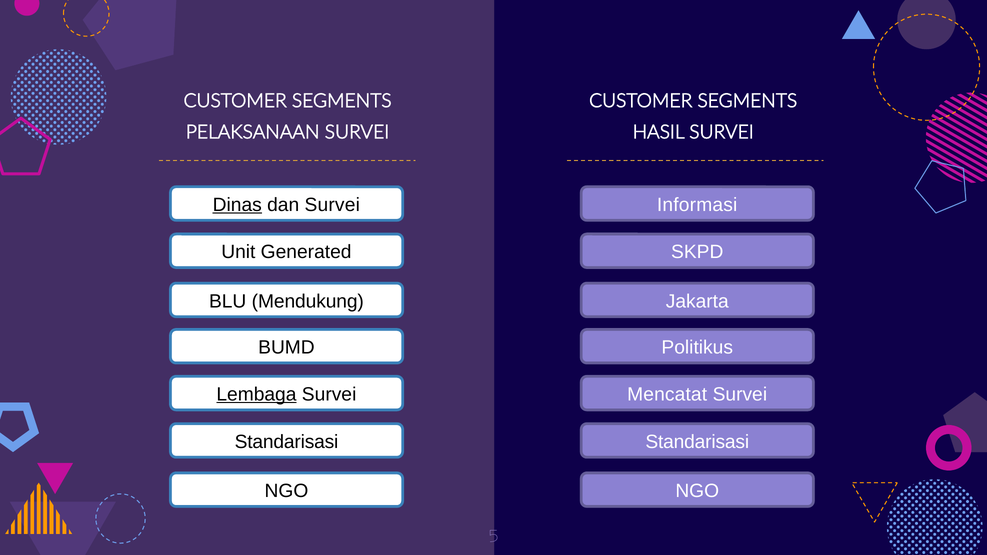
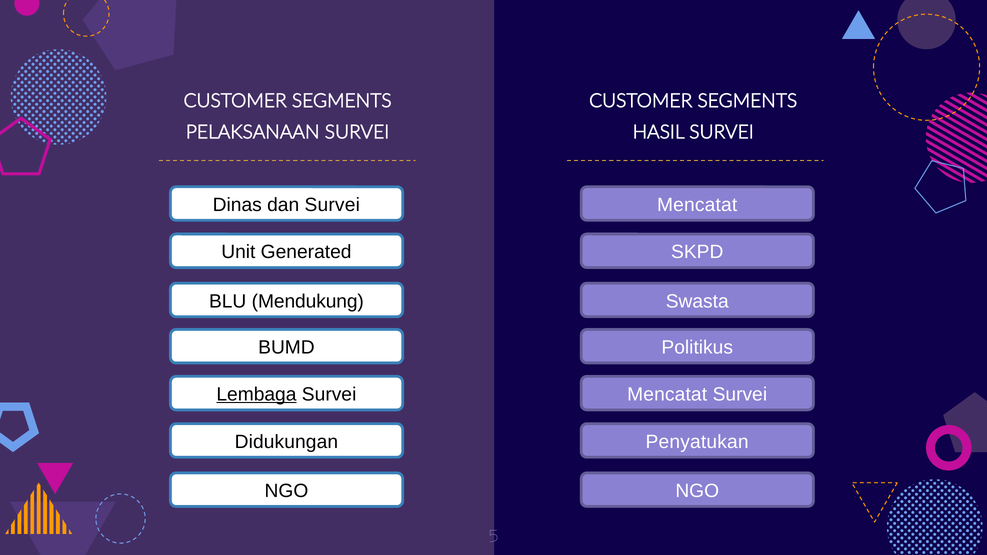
Dinas underline: present -> none
Informasi at (697, 205): Informasi -> Mencatat
Jakarta: Jakarta -> Swasta
Standarisasi at (287, 442): Standarisasi -> Didukungan
Standarisasi at (697, 442): Standarisasi -> Penyatukan
